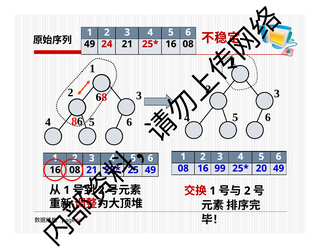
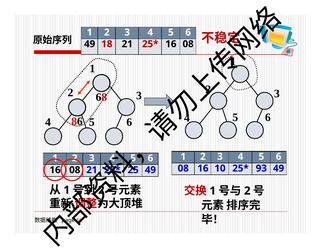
24: 24 -> 18
16 99: 99 -> 10
20: 20 -> 93
